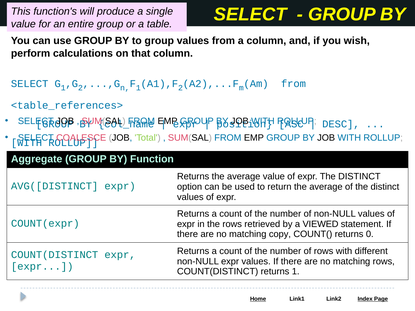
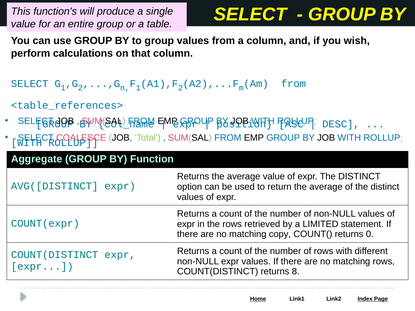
VIEWED: VIEWED -> LIMITED
returns 1: 1 -> 8
